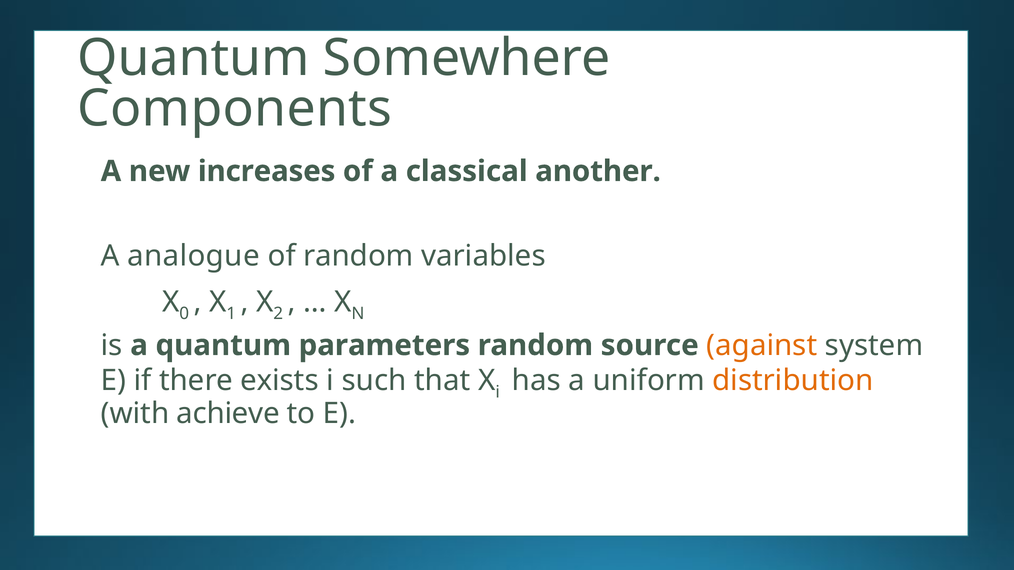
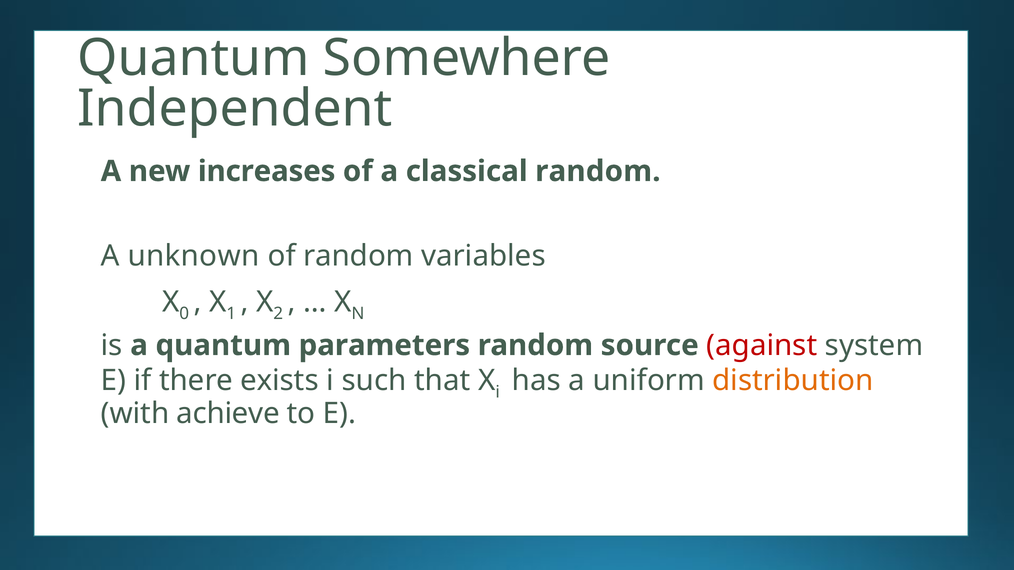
Components: Components -> Independent
classical another: another -> random
analogue: analogue -> unknown
against colour: orange -> red
